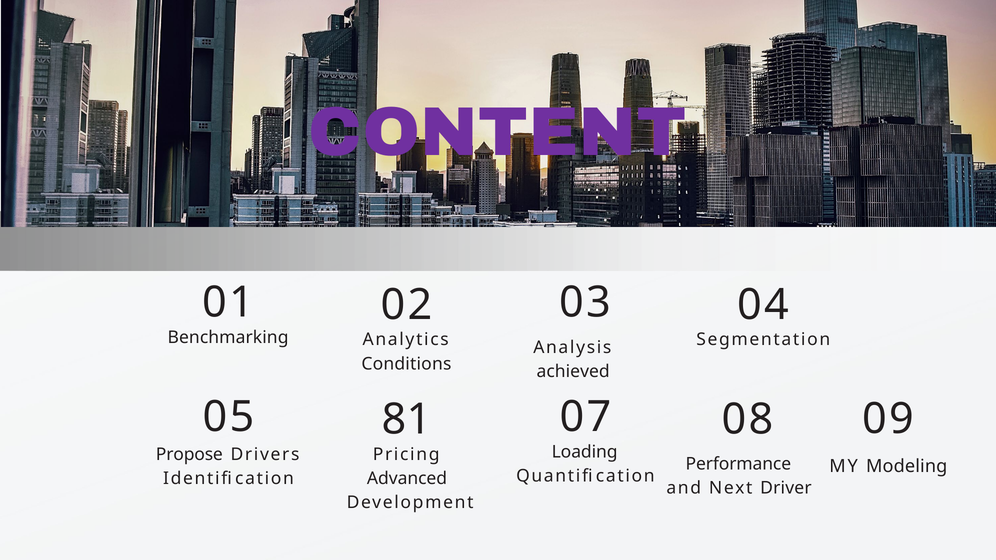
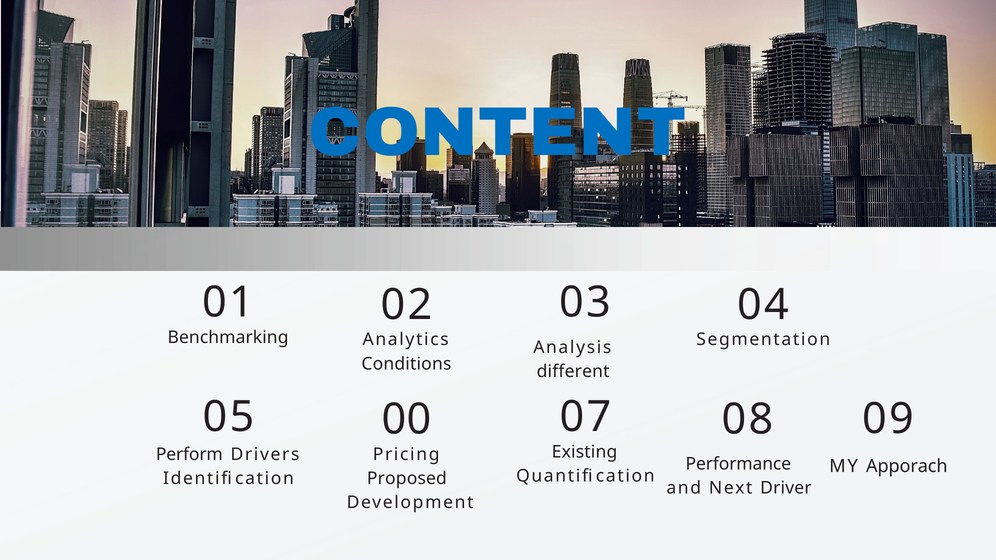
CONTENT colour: purple -> blue
achieved: achieved -> different
81: 81 -> 00
Loading: Loading -> Existing
Propose: Propose -> Perform
Modeling: Modeling -> Apporach
Advanced: Advanced -> Proposed
